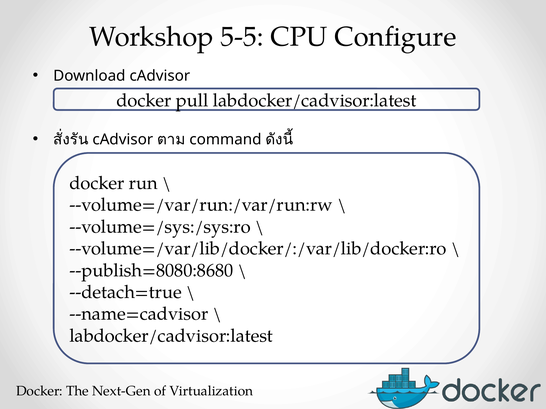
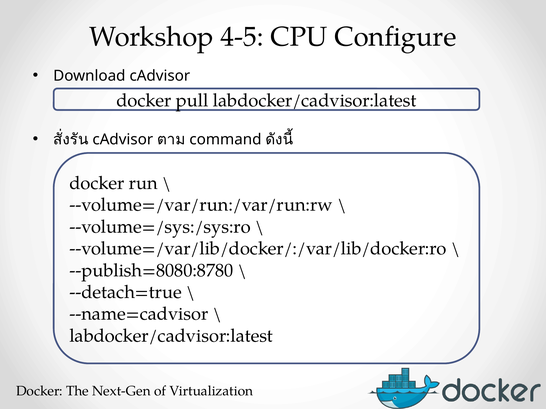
5-5: 5-5 -> 4-5
--publish=8080:8680: --publish=8080:8680 -> --publish=8080:8780
